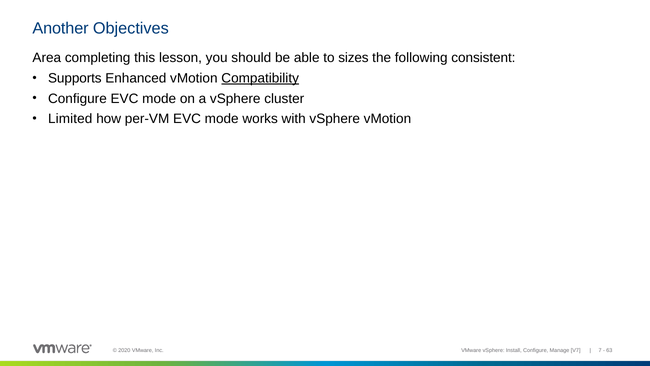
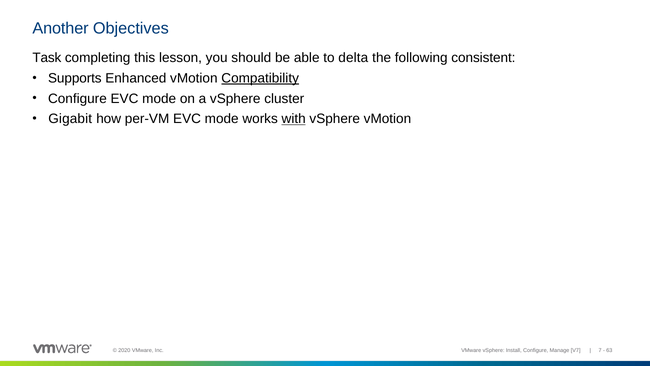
Area: Area -> Task
sizes: sizes -> delta
Limited: Limited -> Gigabit
with underline: none -> present
